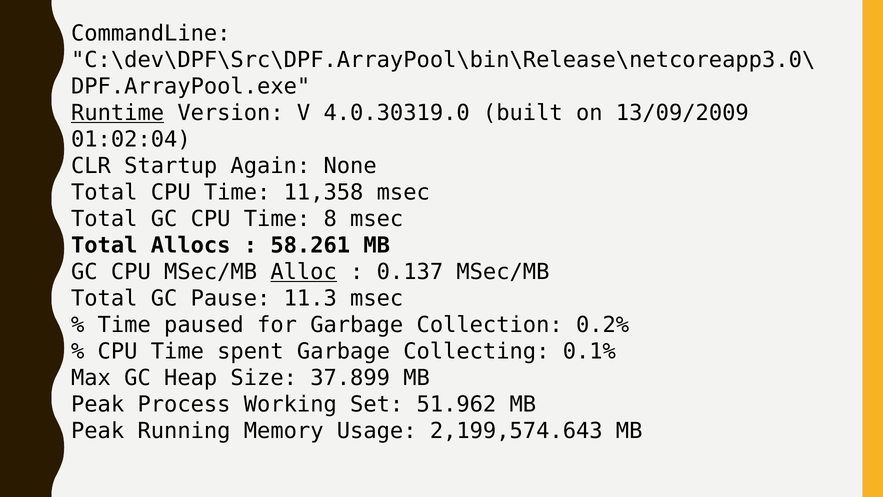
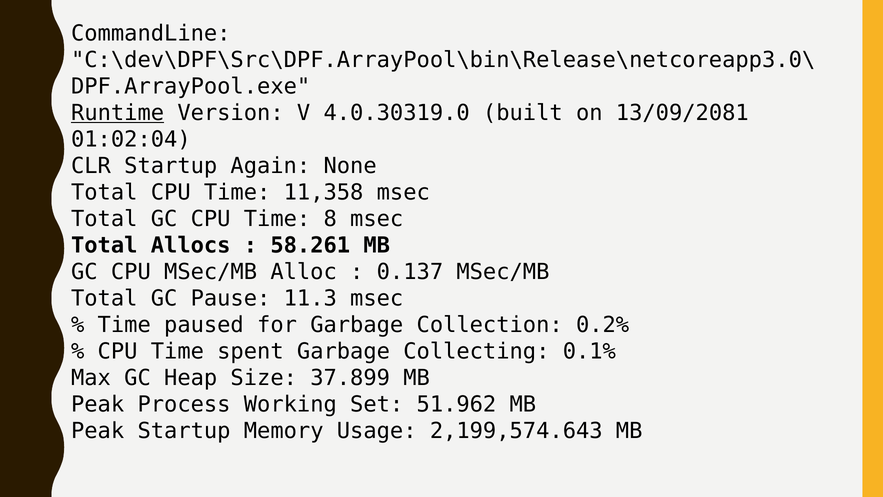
13/09/2009: 13/09/2009 -> 13/09/2081
Alloc underline: present -> none
Peak Running: Running -> Startup
